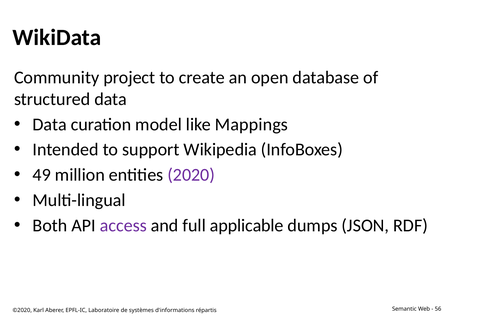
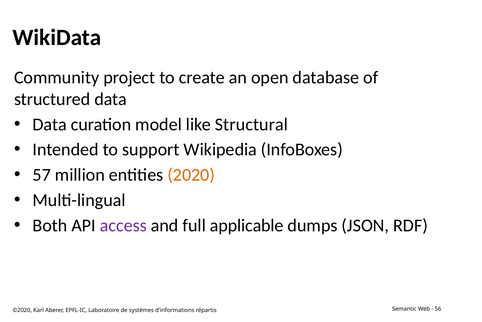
Mappings: Mappings -> Structural
49: 49 -> 57
2020 colour: purple -> orange
